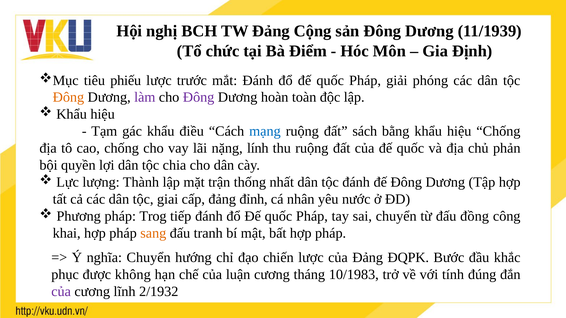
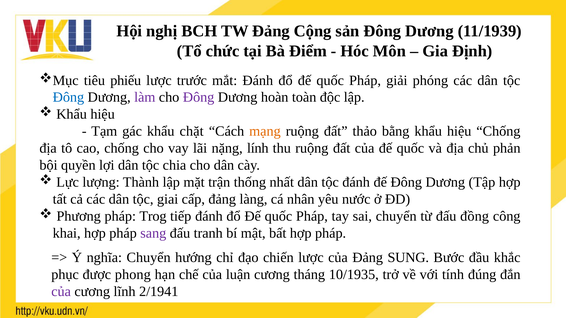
Đông at (68, 97) colour: orange -> blue
điều: điều -> chặt
mạng colour: blue -> orange
sách: sách -> thảo
đỉnh: đỉnh -> làng
sang colour: orange -> purple
ĐQPK: ĐQPK -> SUNG
không: không -> phong
10/1983: 10/1983 -> 10/1935
2/1932: 2/1932 -> 2/1941
